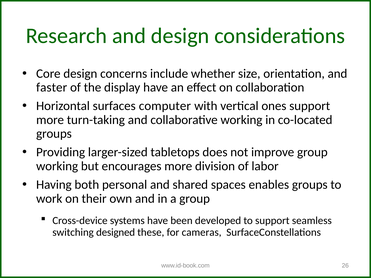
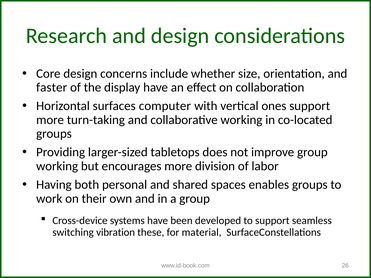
designed: designed -> vibration
cameras: cameras -> material
